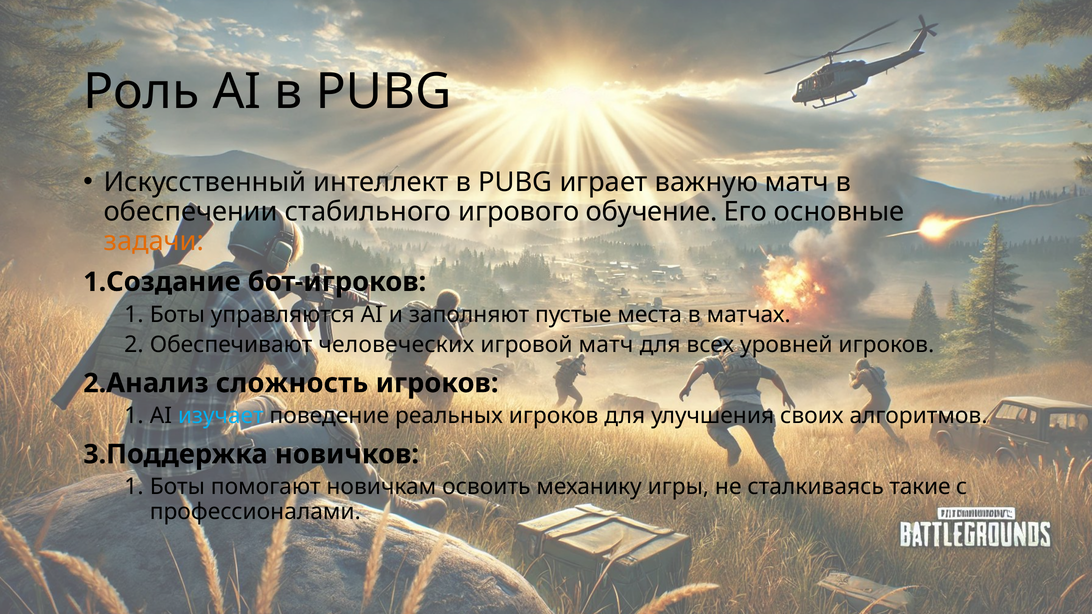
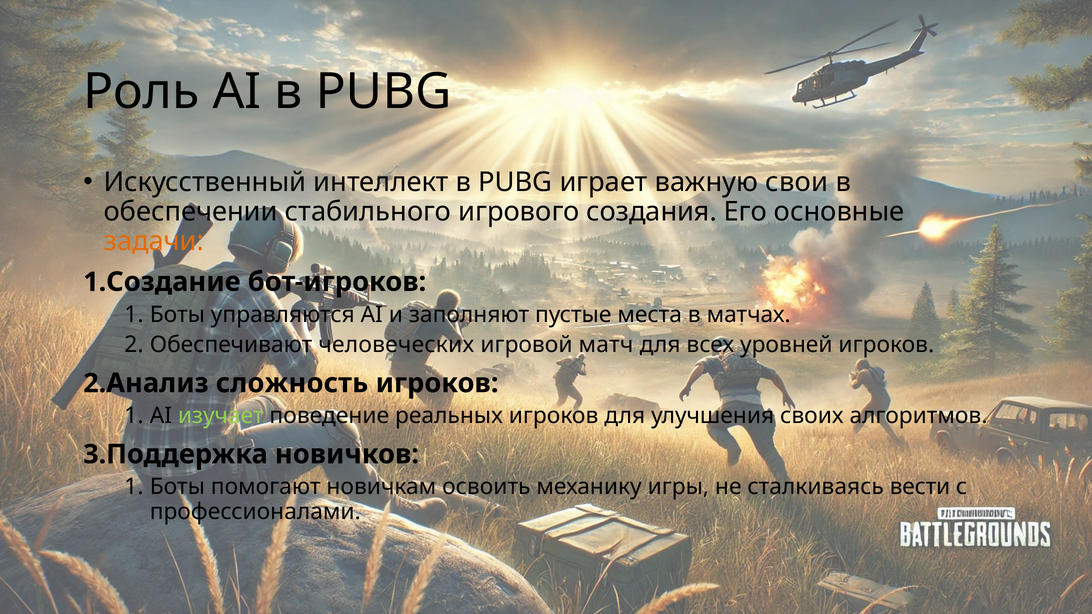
важную матч: матч -> свои
обучение: обучение -> создания
изучает colour: light blue -> light green
такие: такие -> вести
